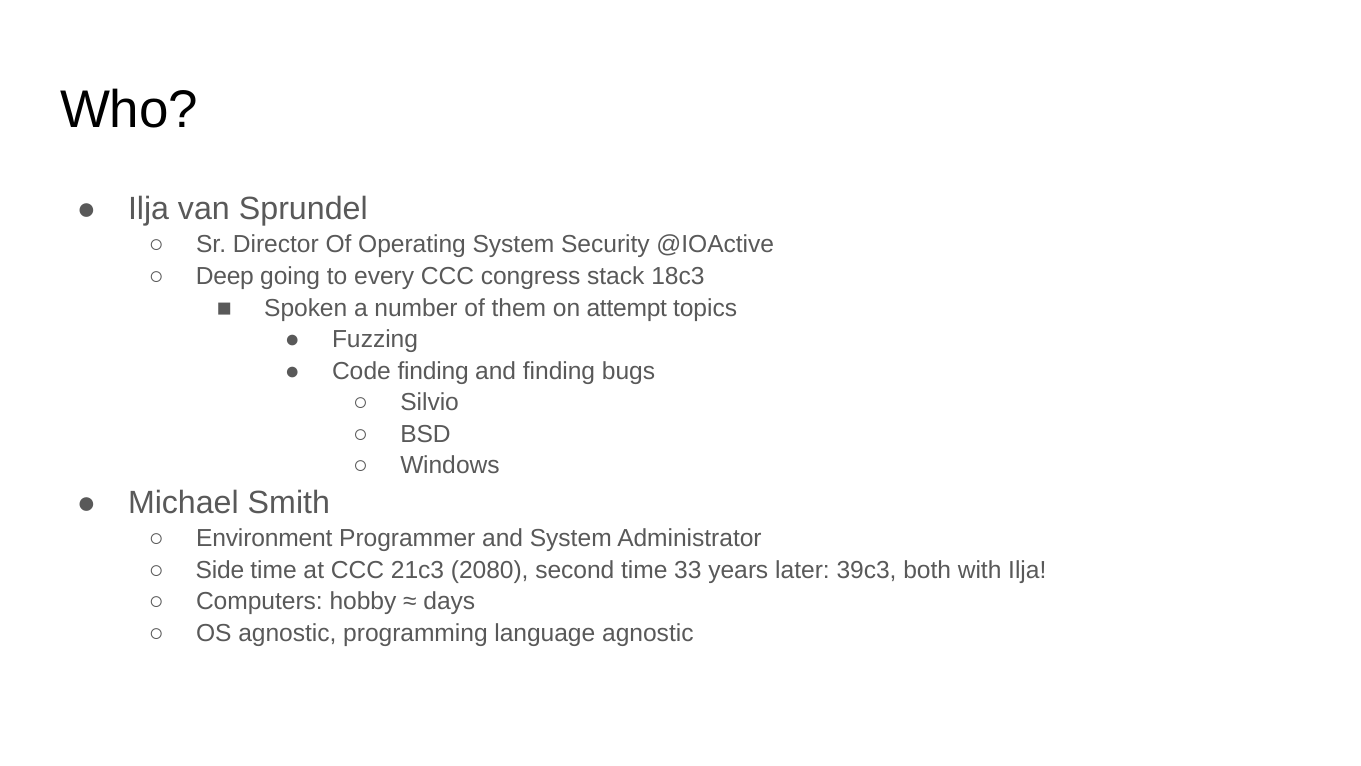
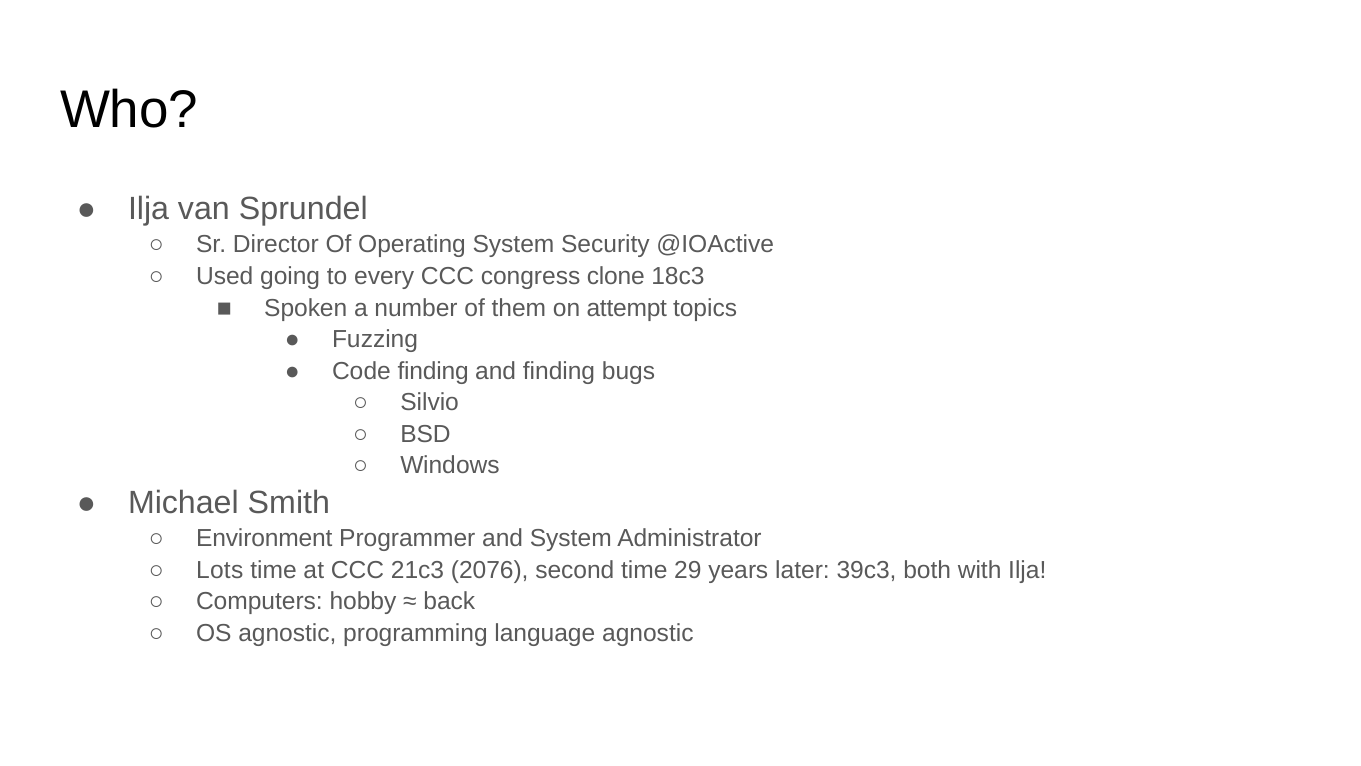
Deep: Deep -> Used
stack: stack -> clone
Side: Side -> Lots
2080: 2080 -> 2076
33: 33 -> 29
days: days -> back
